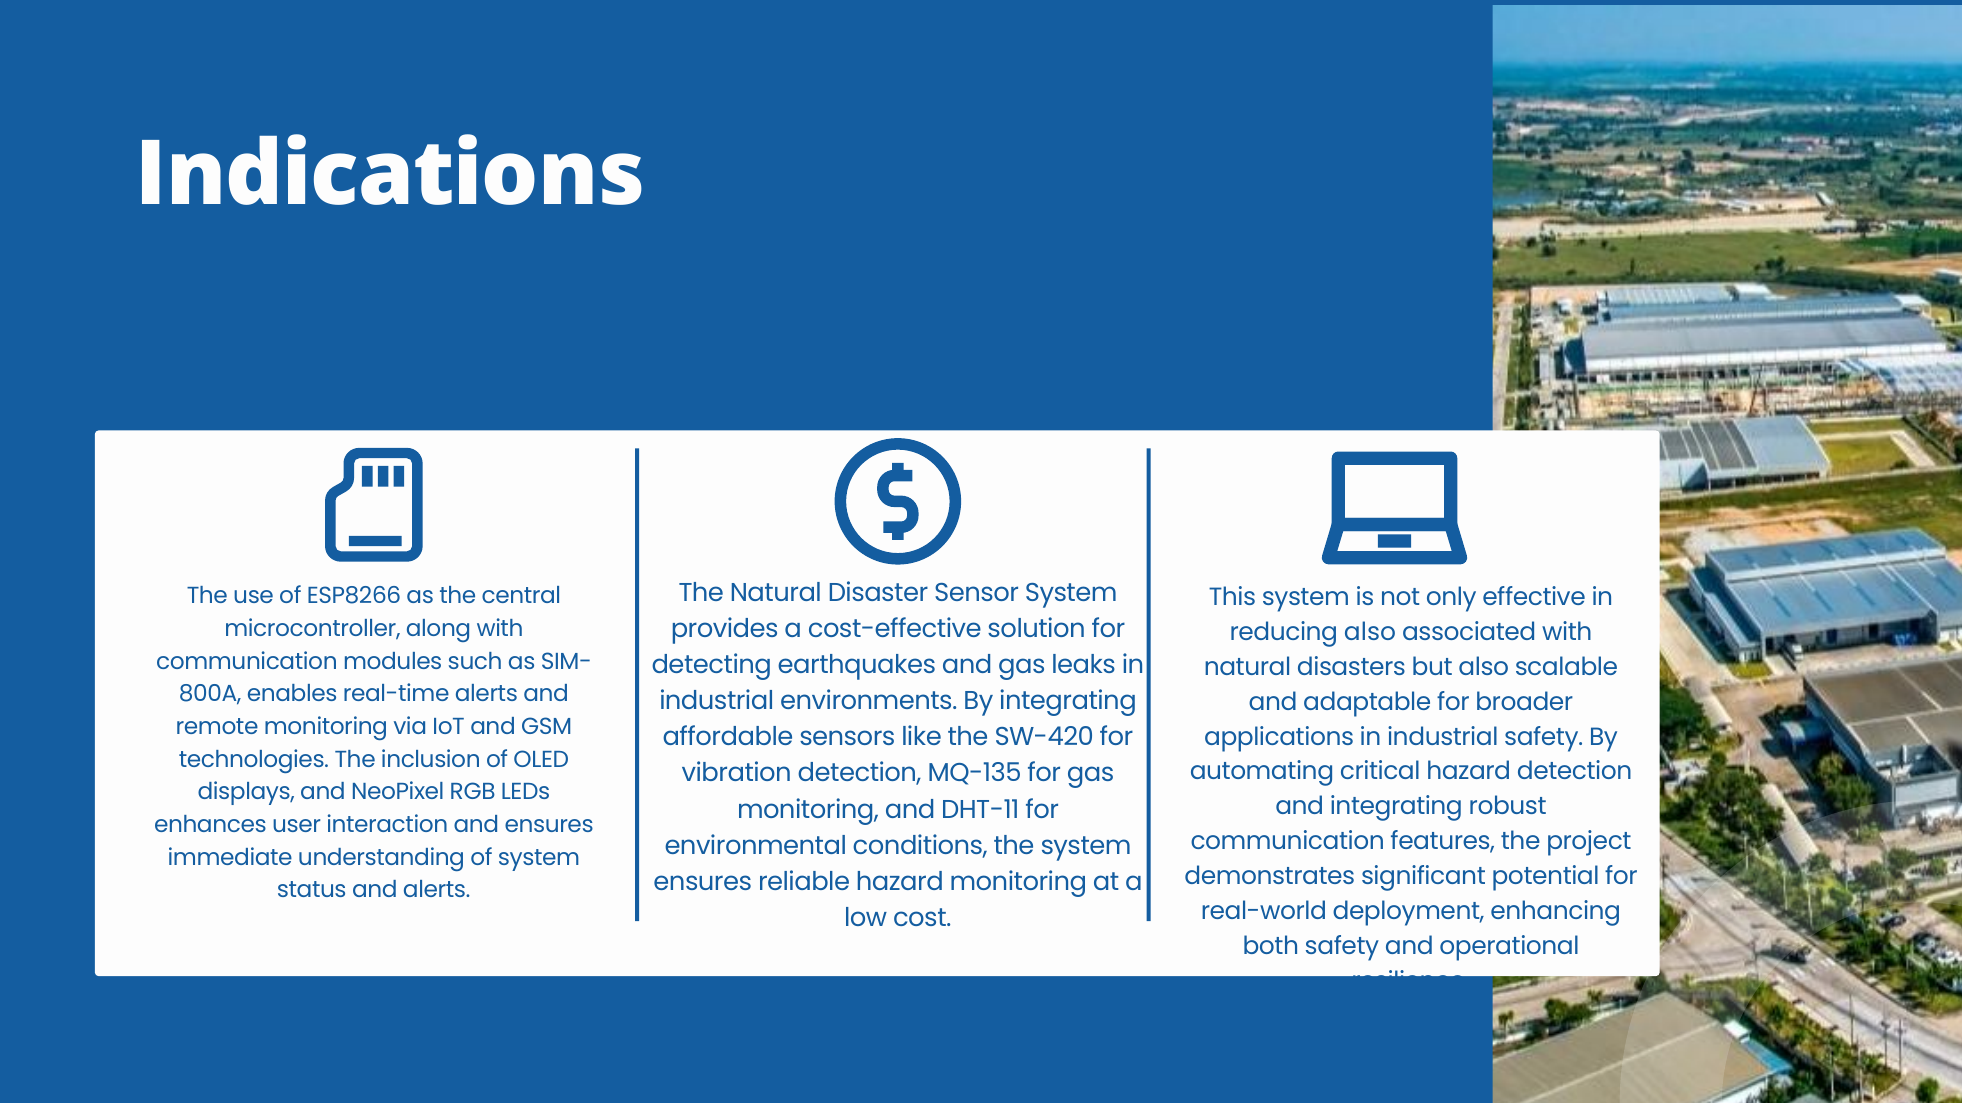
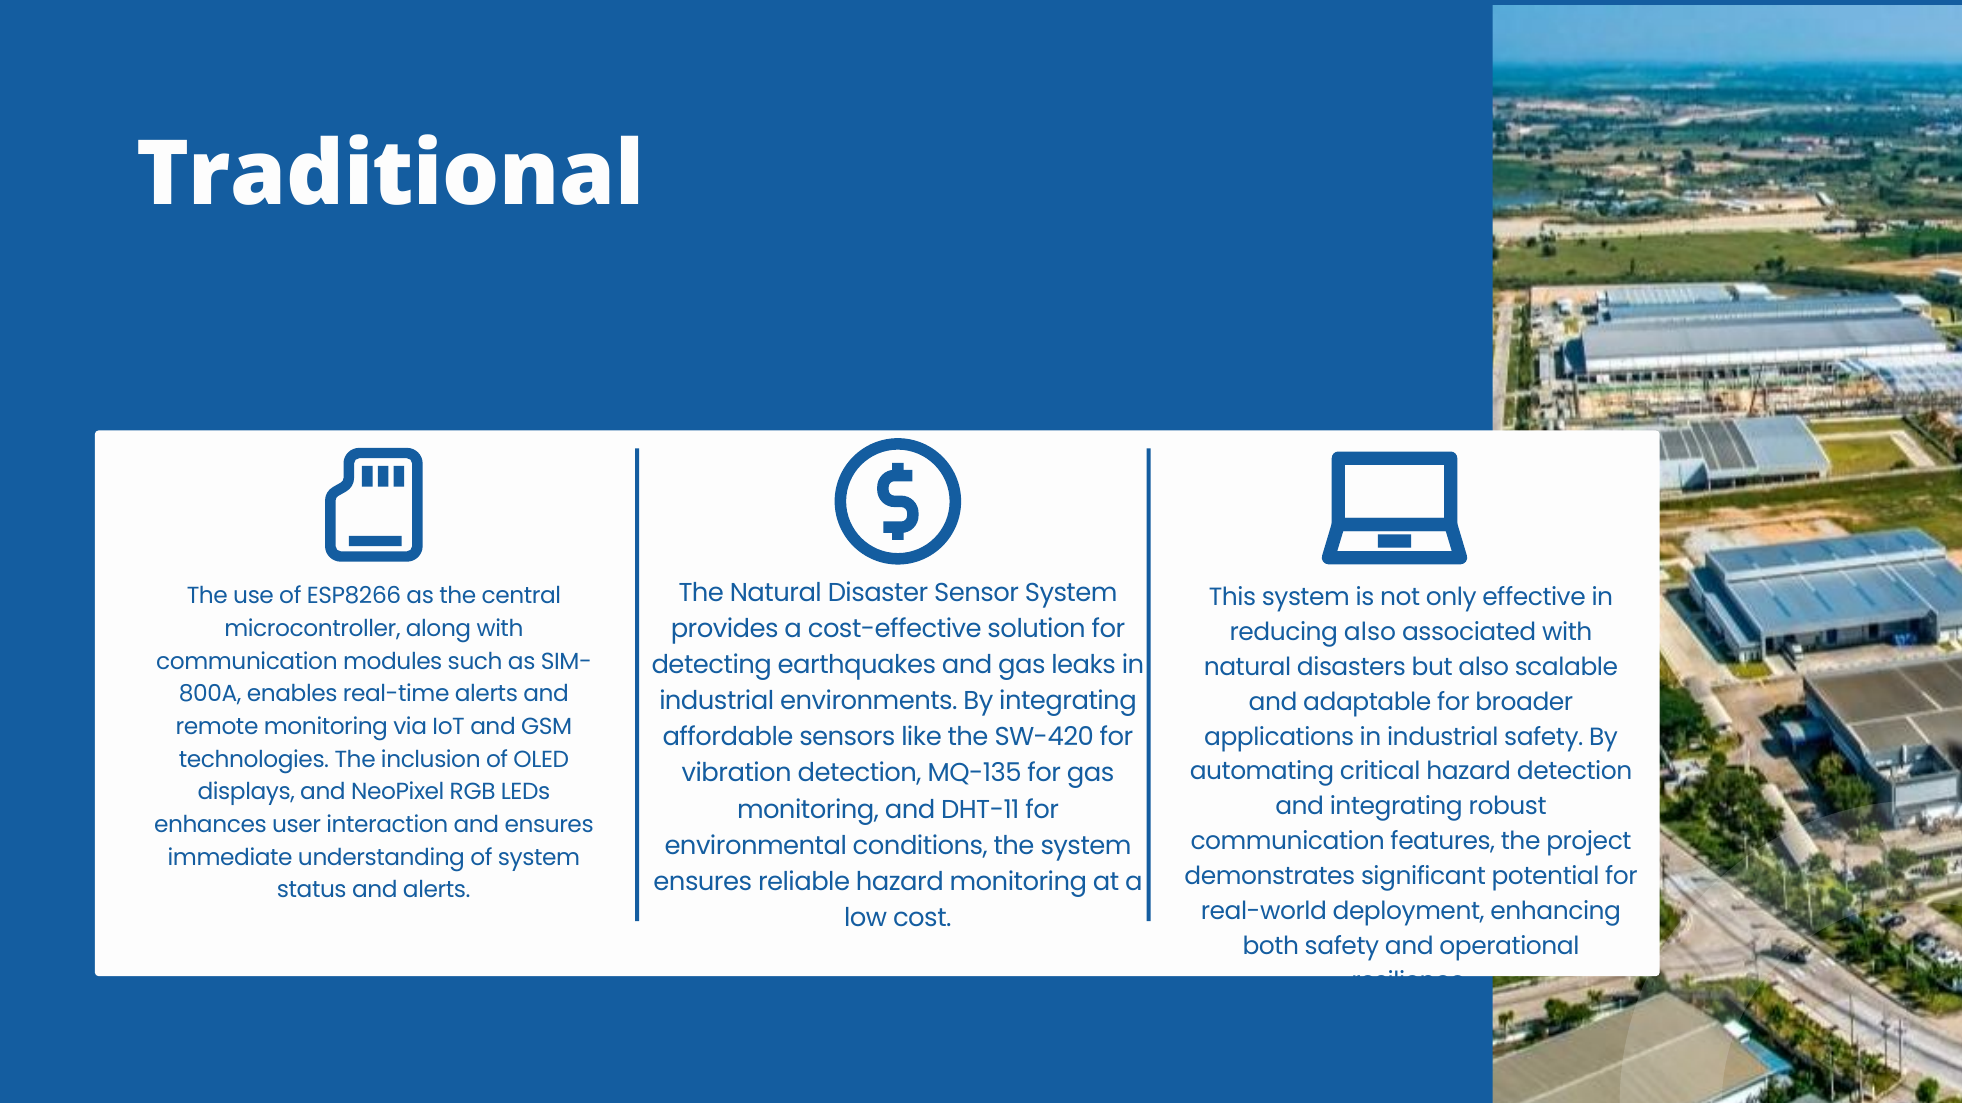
Indications: Indications -> Traditional
